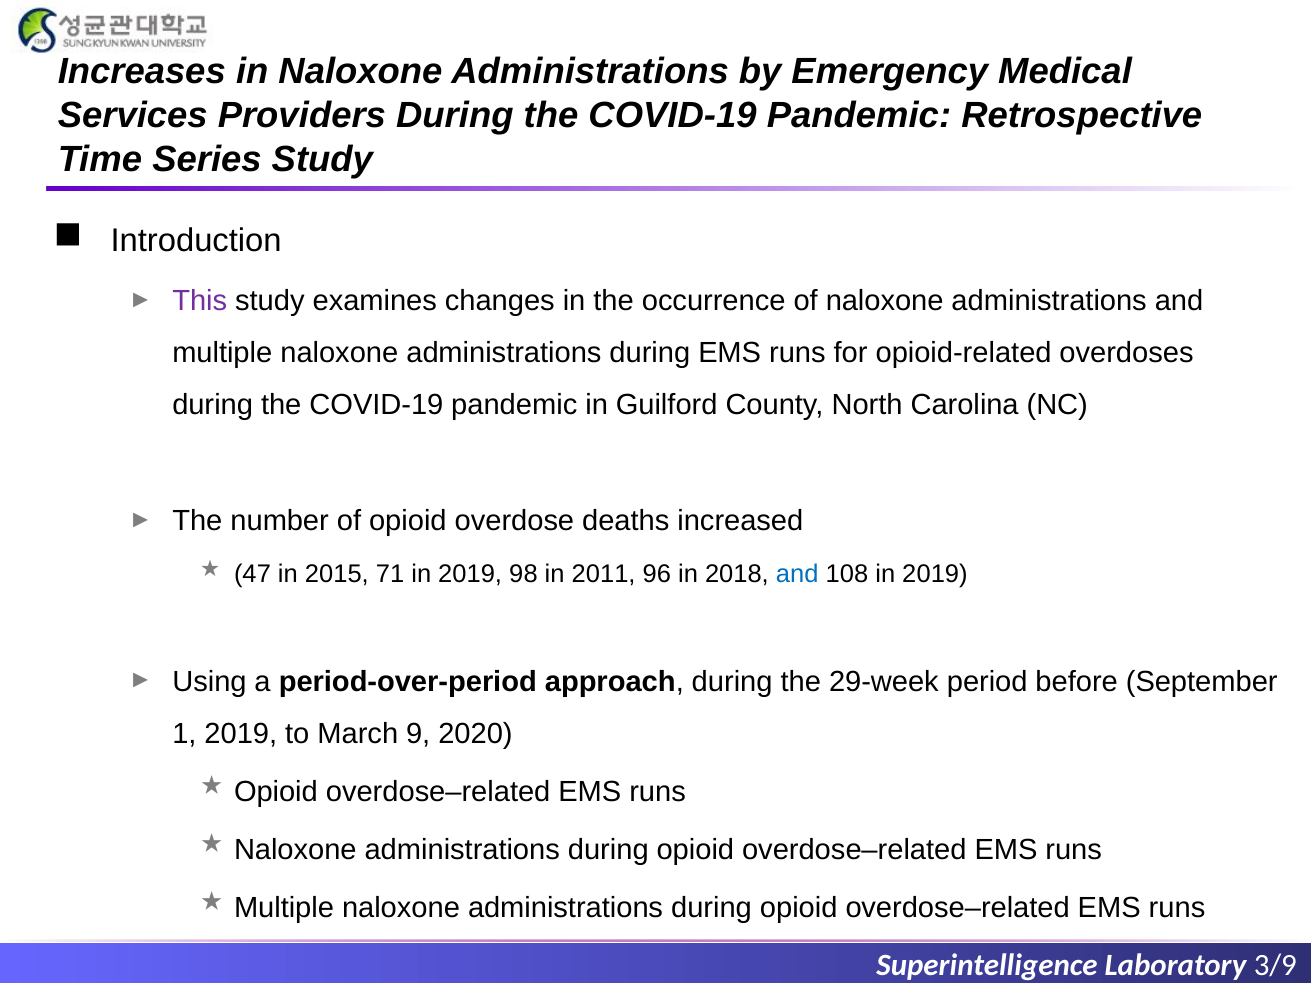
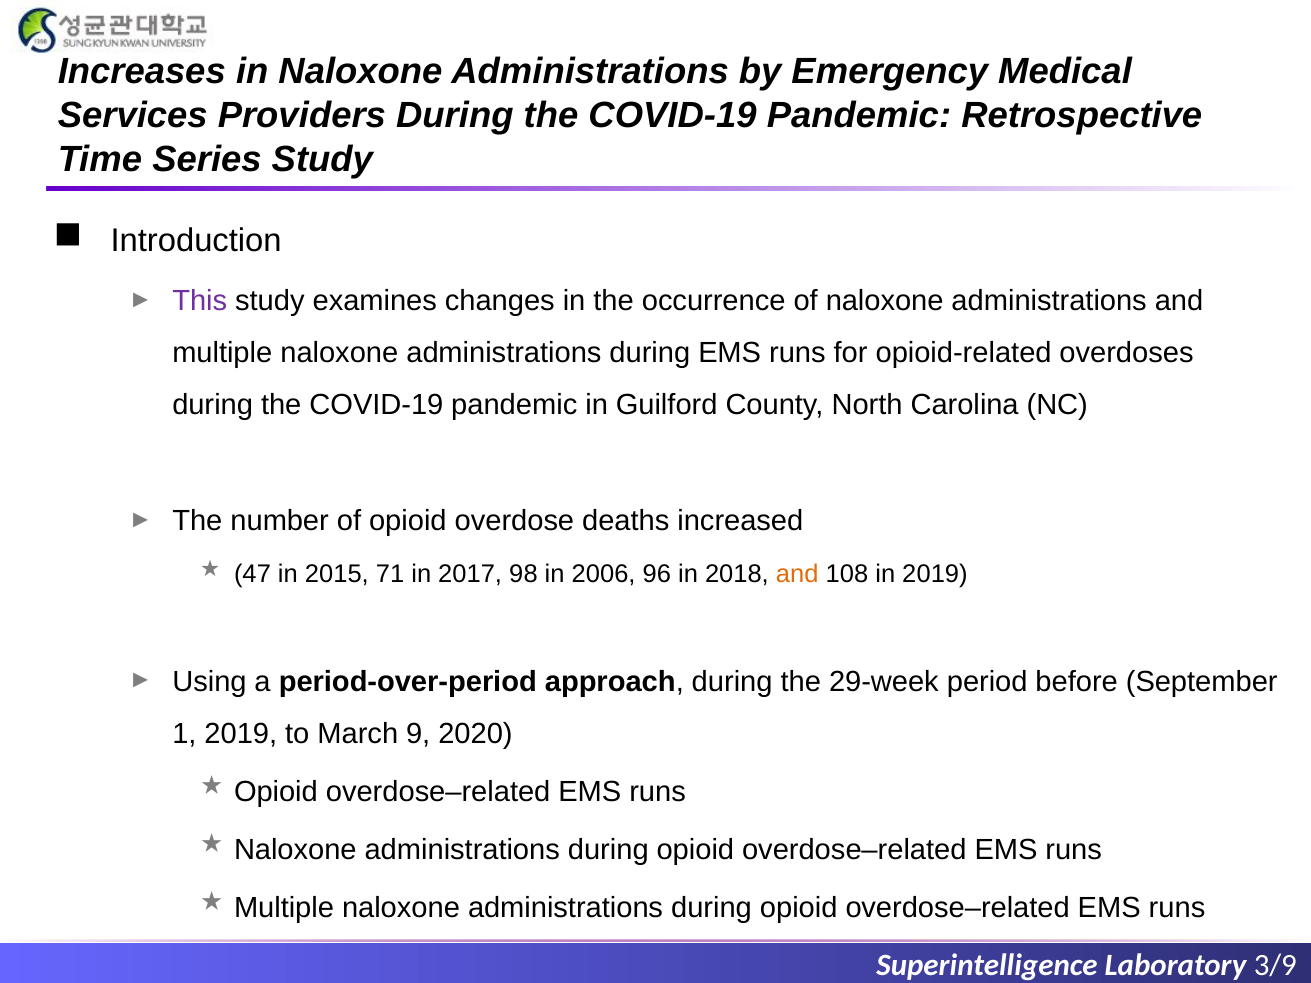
71 in 2019: 2019 -> 2017
2011: 2011 -> 2006
and at (797, 574) colour: blue -> orange
